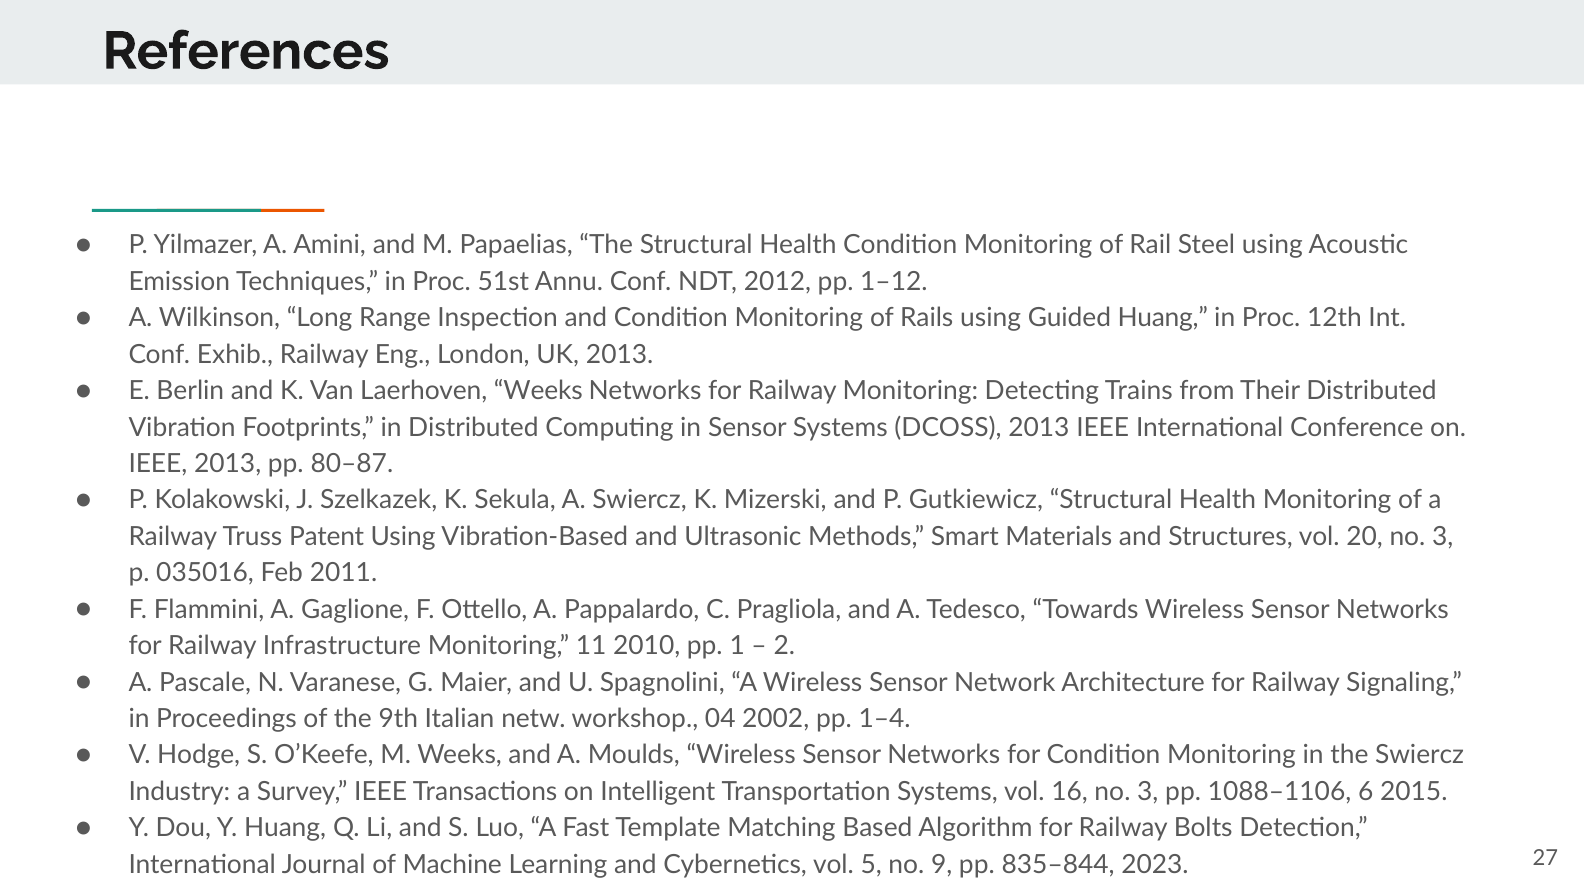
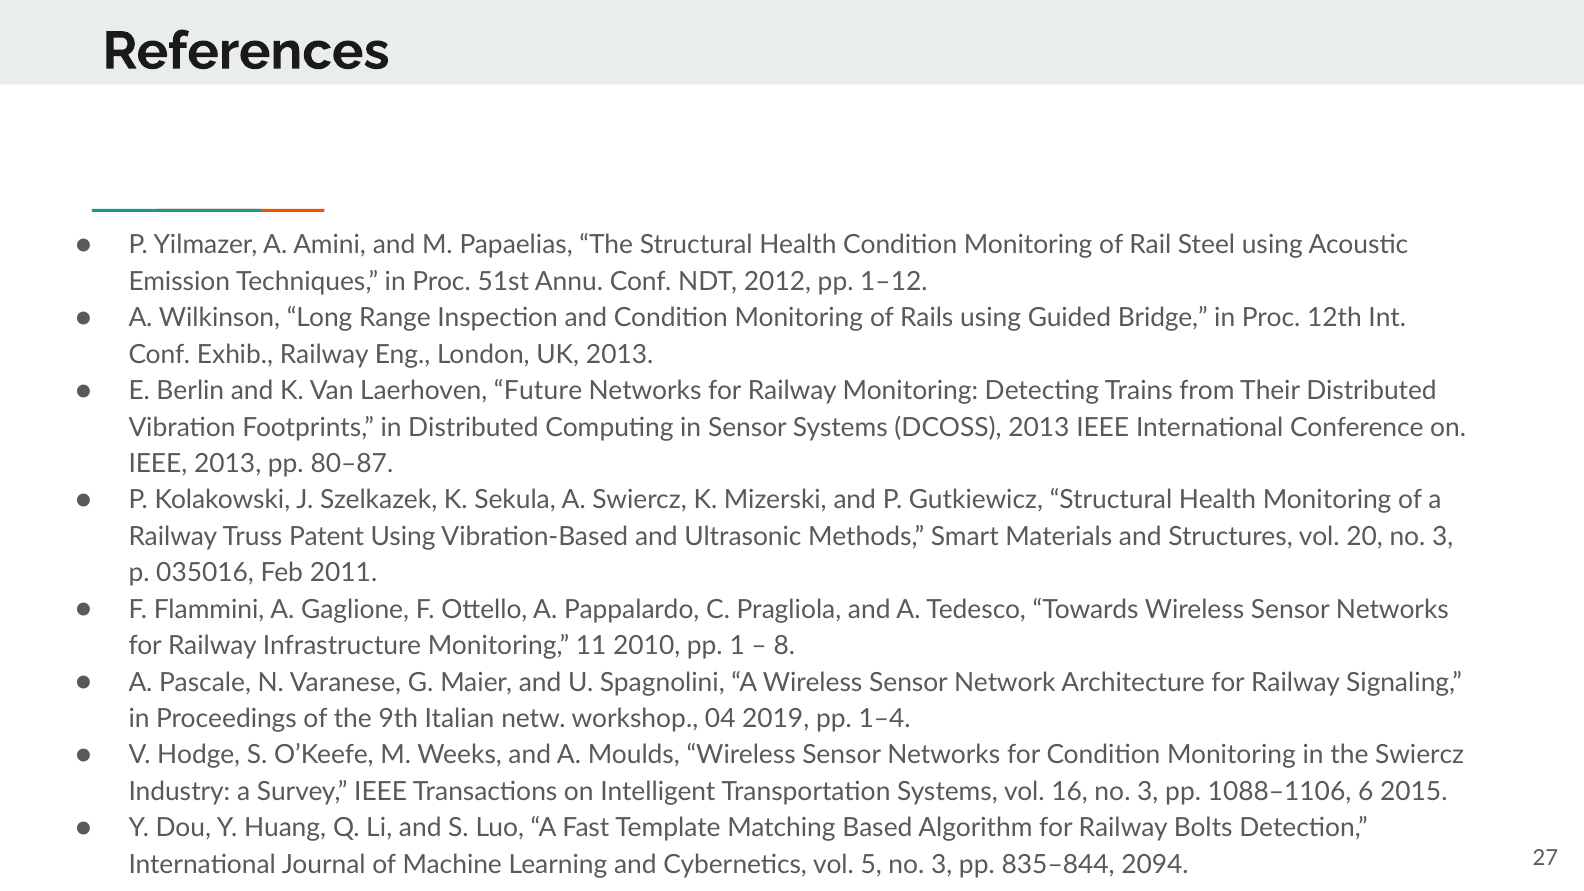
Guided Huang: Huang -> Bridge
Laerhoven Weeks: Weeks -> Future
2: 2 -> 8
2002: 2002 -> 2019
5 no 9: 9 -> 3
2023: 2023 -> 2094
